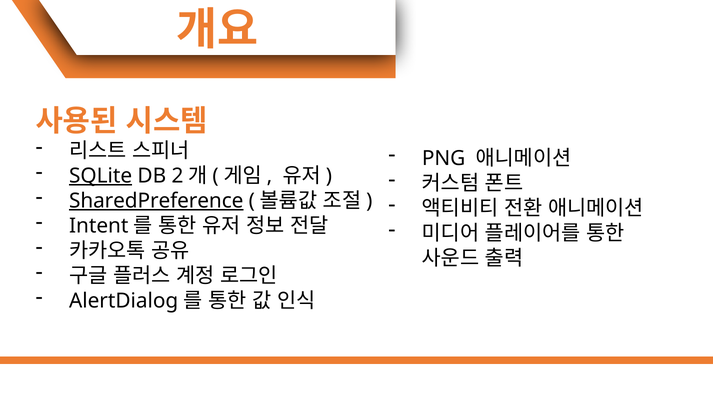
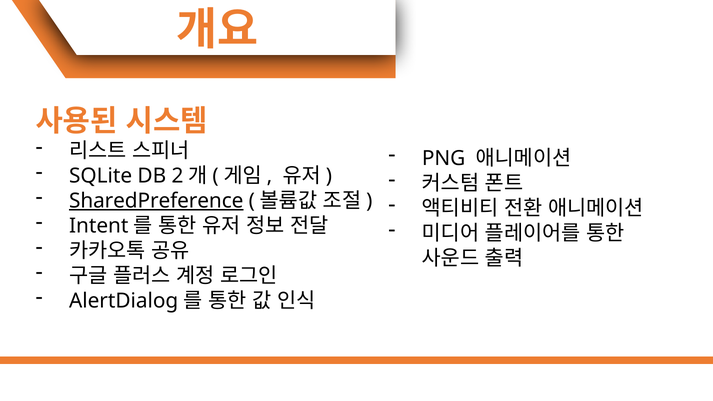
SQLite underline: present -> none
